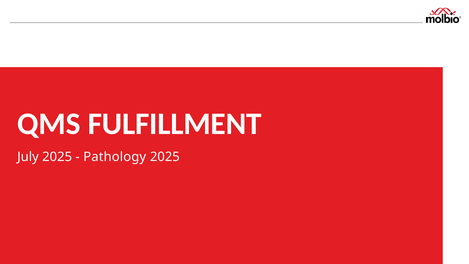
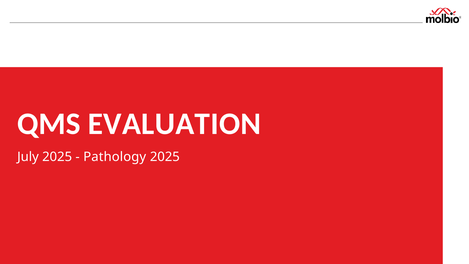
FULFILLMENT: FULFILLMENT -> EVALUATION
